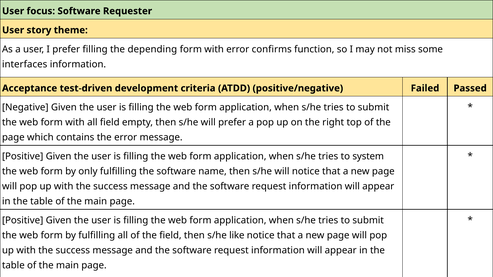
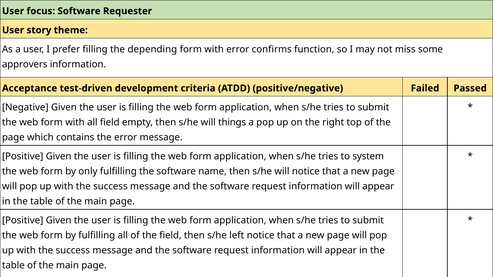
interfaces: interfaces -> approvers
will prefer: prefer -> things
like: like -> left
